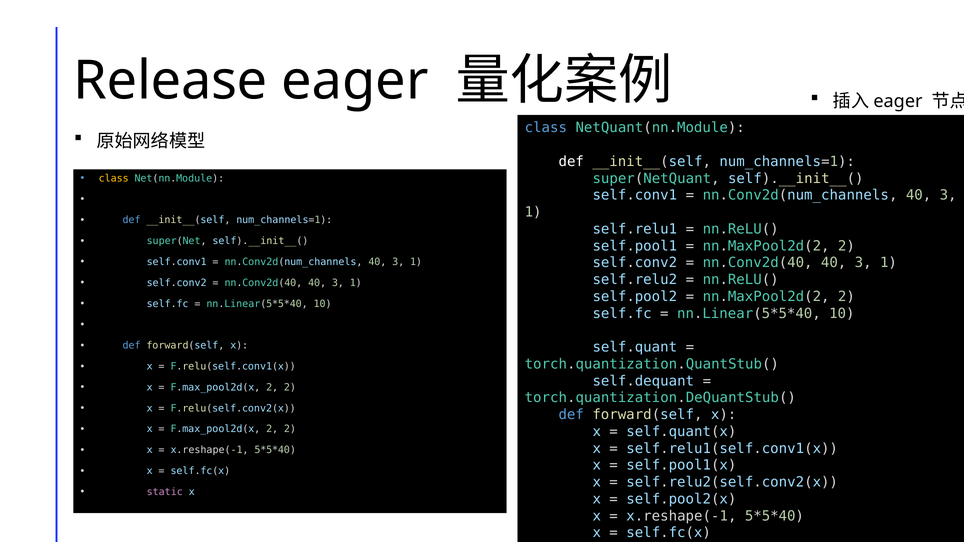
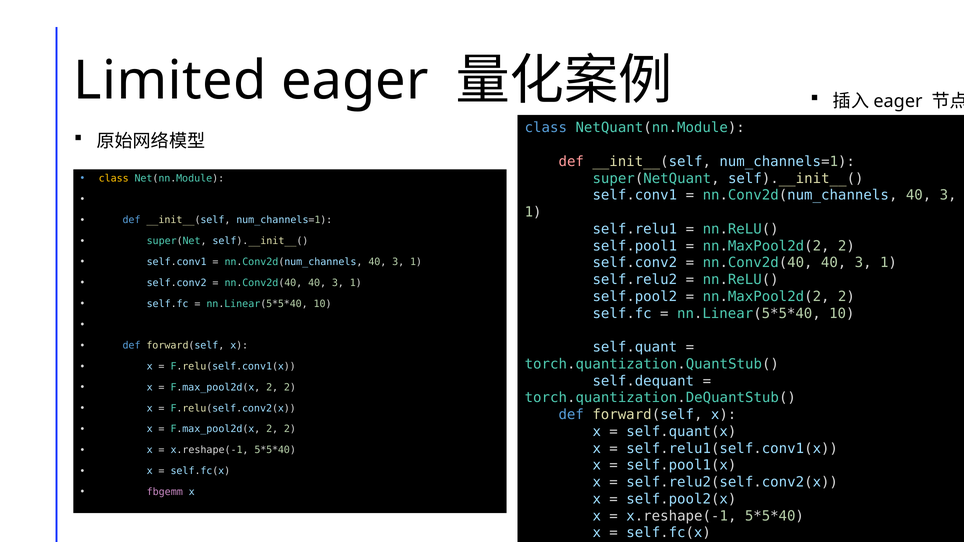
Release: Release -> Limited
def at (571, 162) colour: white -> pink
static: static -> fbgemm
